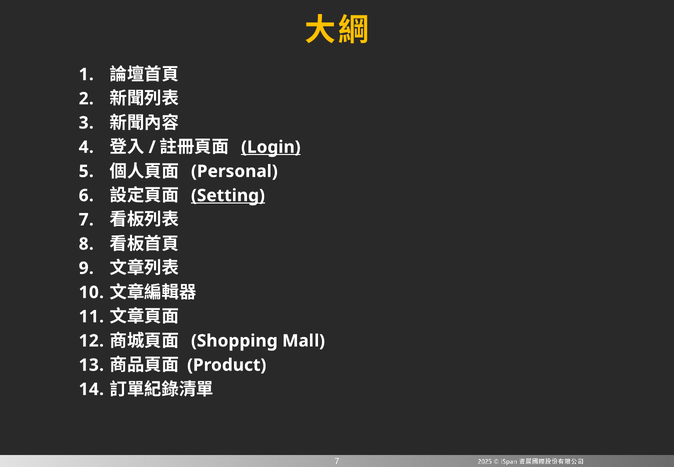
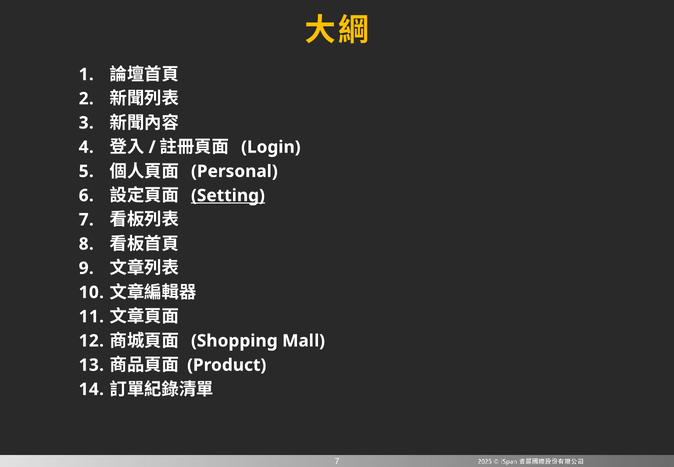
Login underline: present -> none
